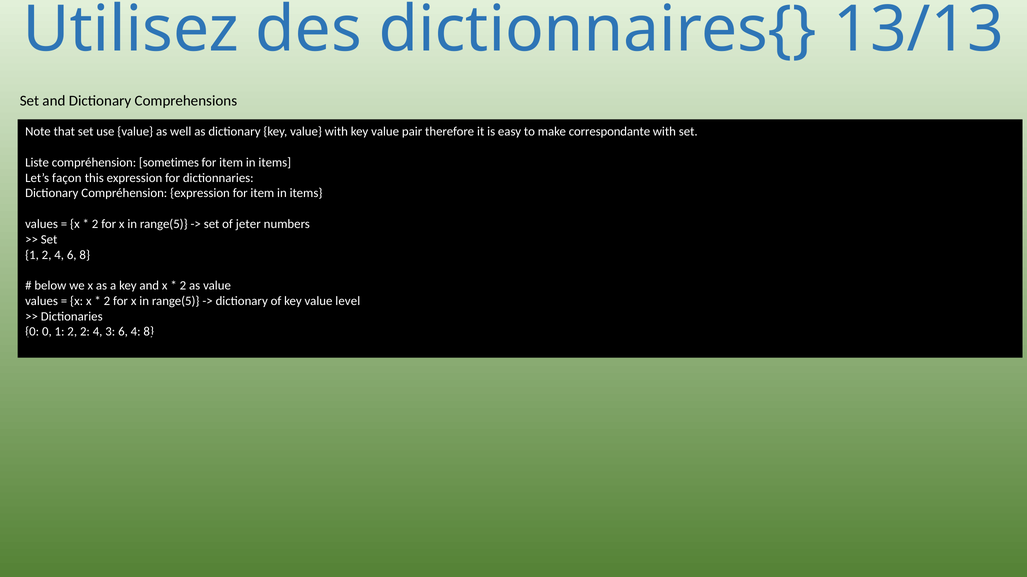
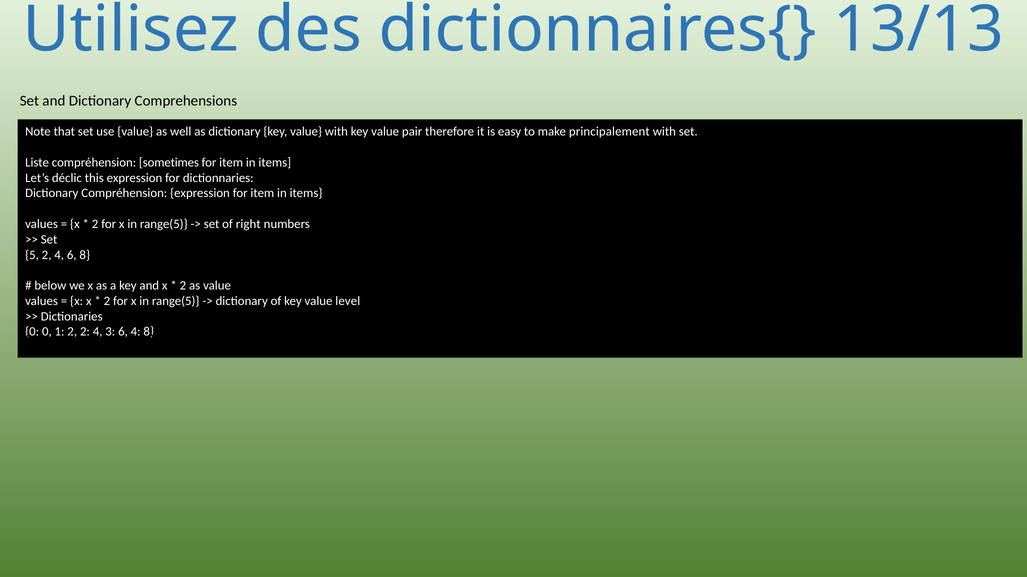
correspondante: correspondante -> principalement
façon: façon -> déclic
jeter: jeter -> right
1 at (32, 255): 1 -> 5
